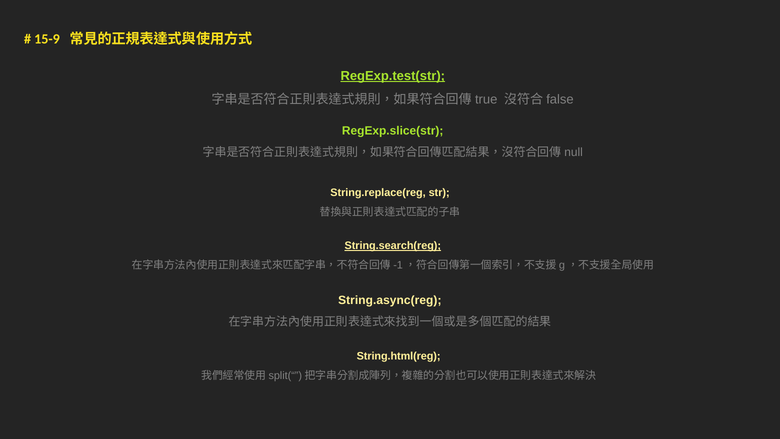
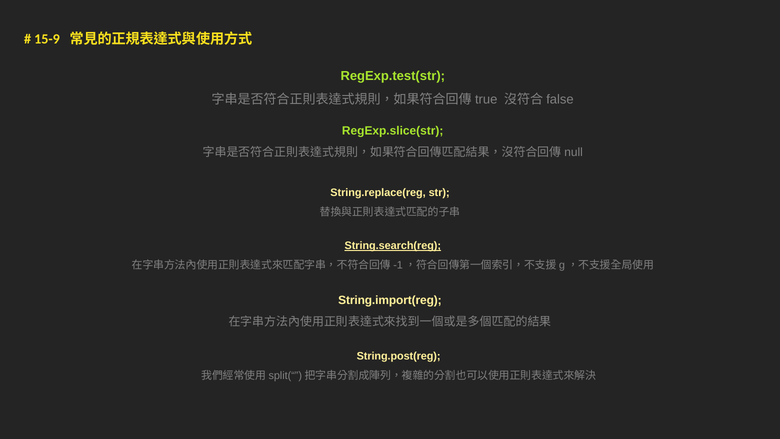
RegExp.test(str underline: present -> none
String.async(reg: String.async(reg -> String.import(reg
String.html(reg: String.html(reg -> String.post(reg
